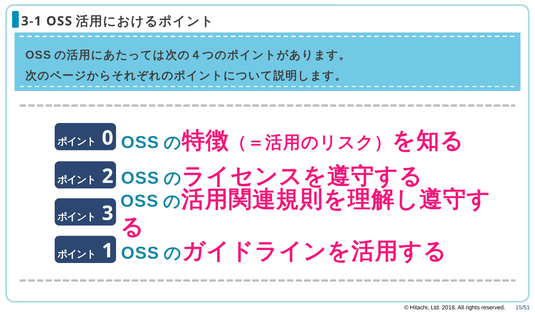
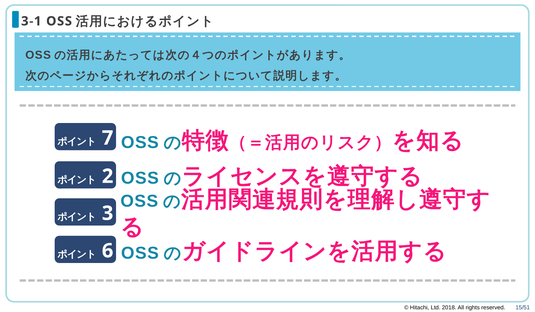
0: 0 -> 7
1: 1 -> 6
